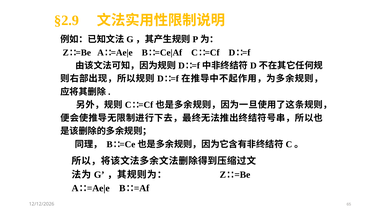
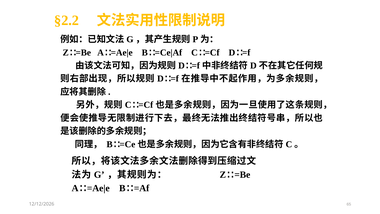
§2.9: §2.9 -> §2.2
